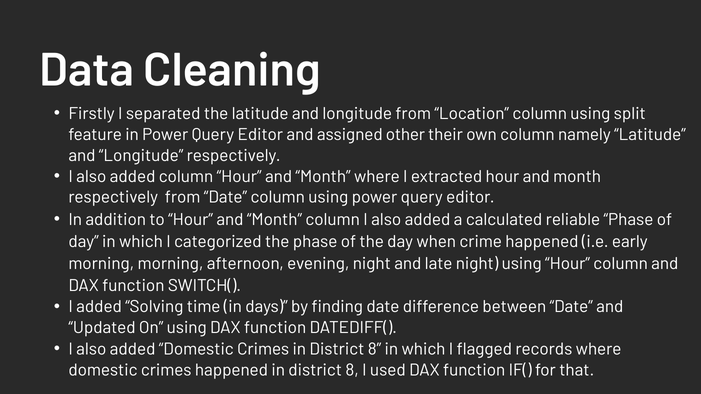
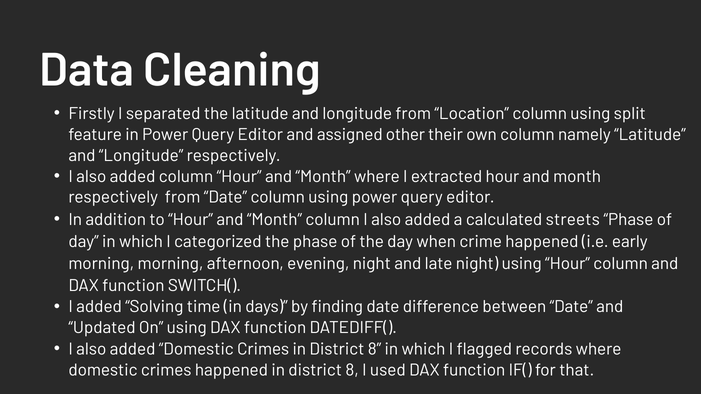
reliable: reliable -> streets
